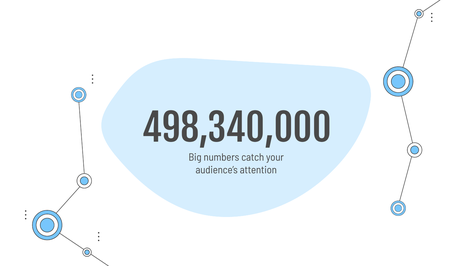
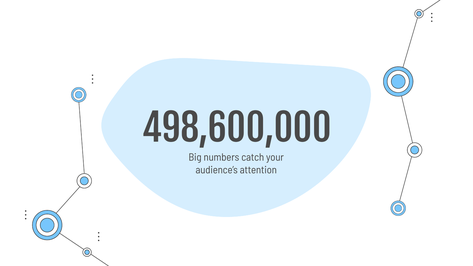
498,340,000: 498,340,000 -> 498,600,000
